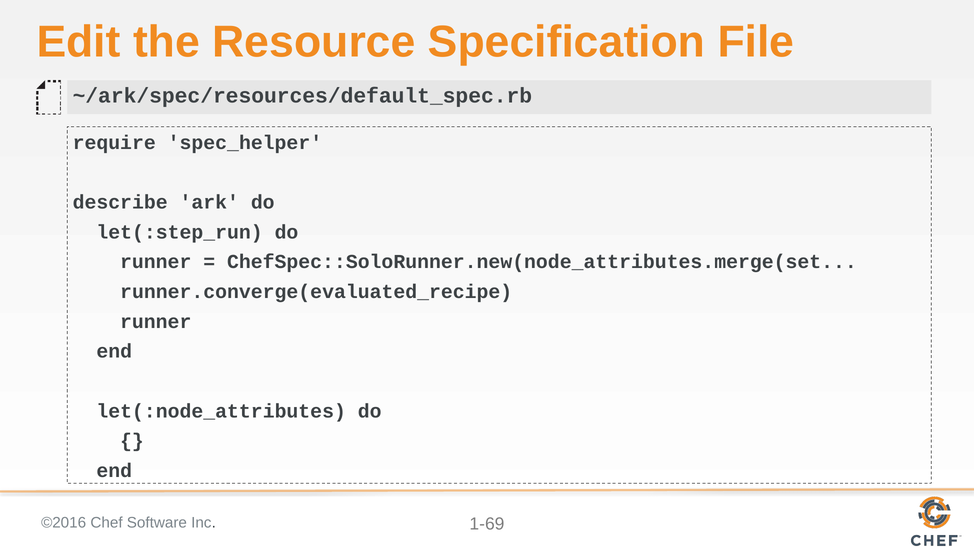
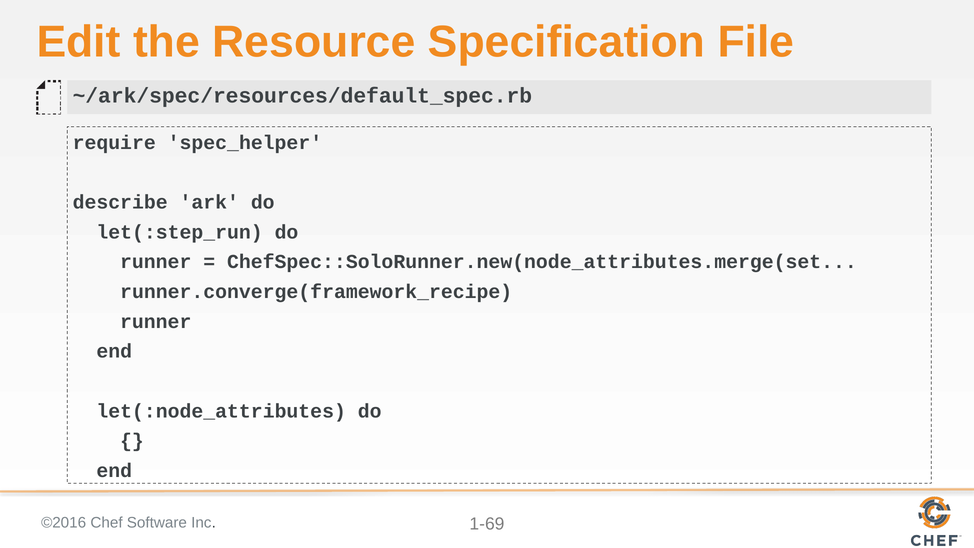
runner.converge(evaluated_recipe: runner.converge(evaluated_recipe -> runner.converge(framework_recipe
